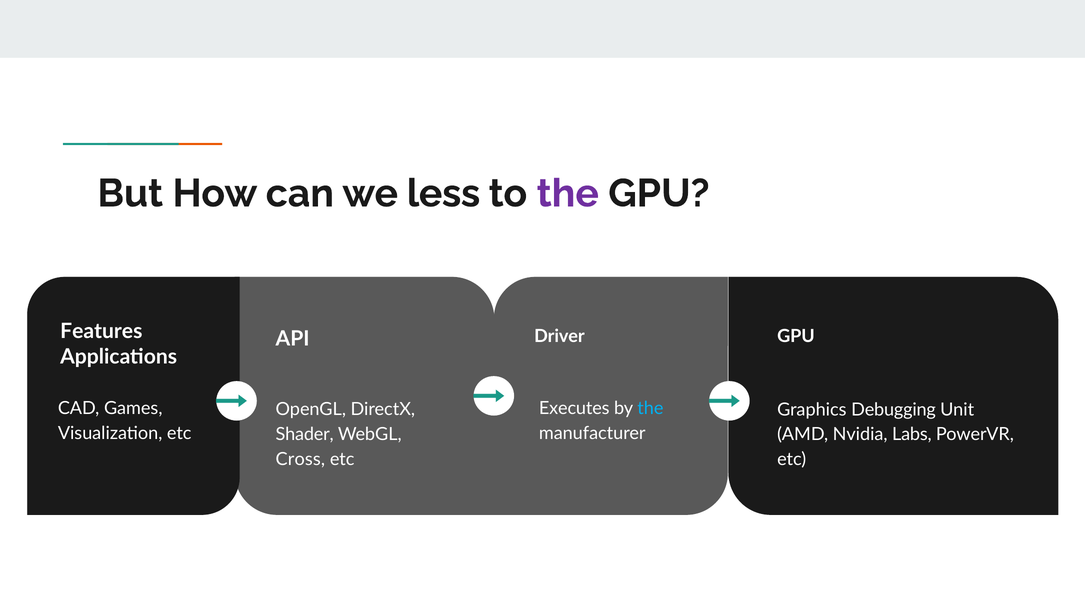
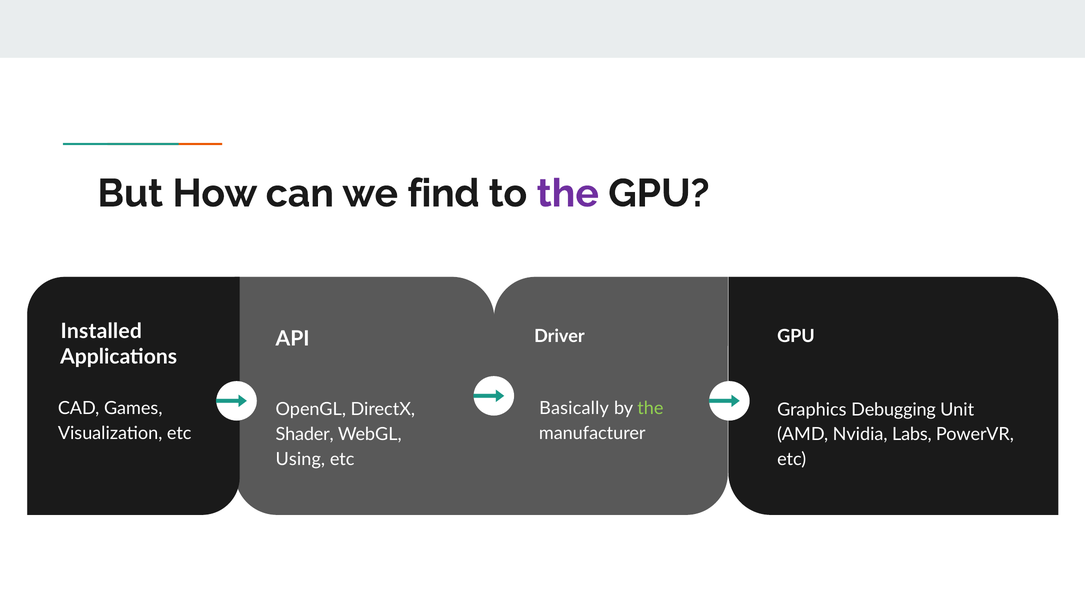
less: less -> find
Features: Features -> Installed
Executes: Executes -> Basically
the at (650, 409) colour: light blue -> light green
Cross: Cross -> Using
